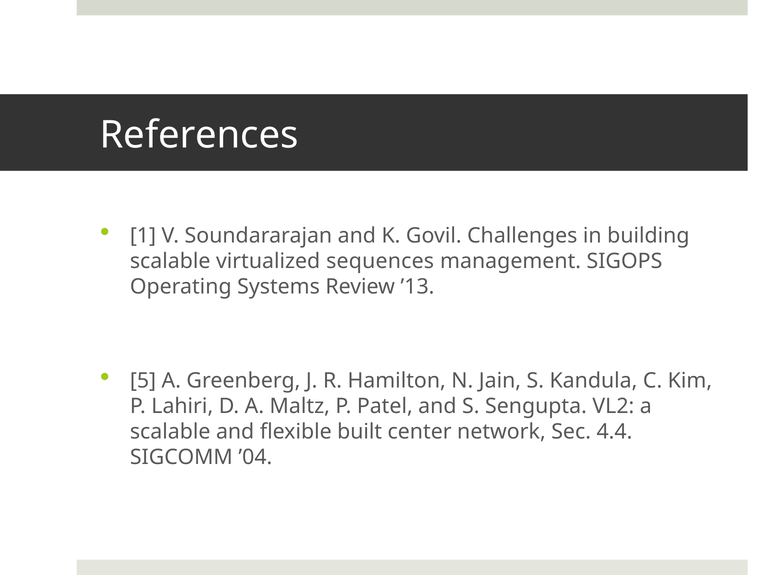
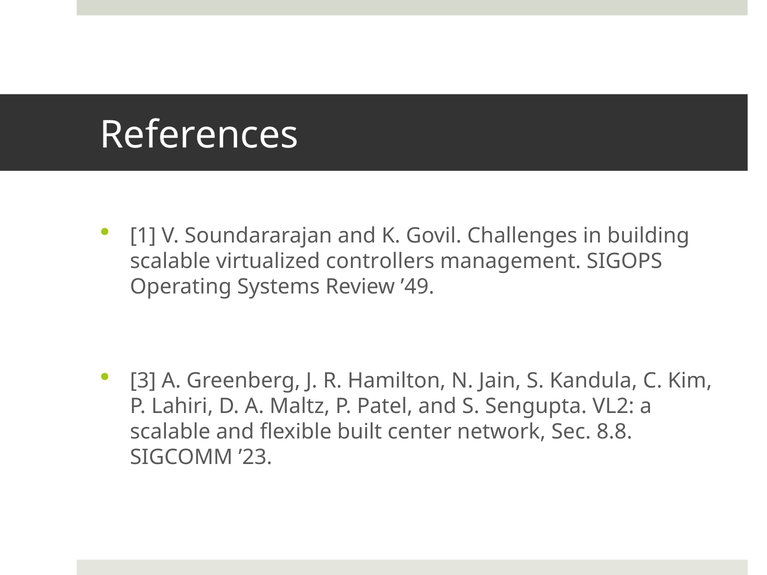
sequences: sequences -> controllers
’13: ’13 -> ’49
5: 5 -> 3
4.4: 4.4 -> 8.8
’04: ’04 -> ’23
